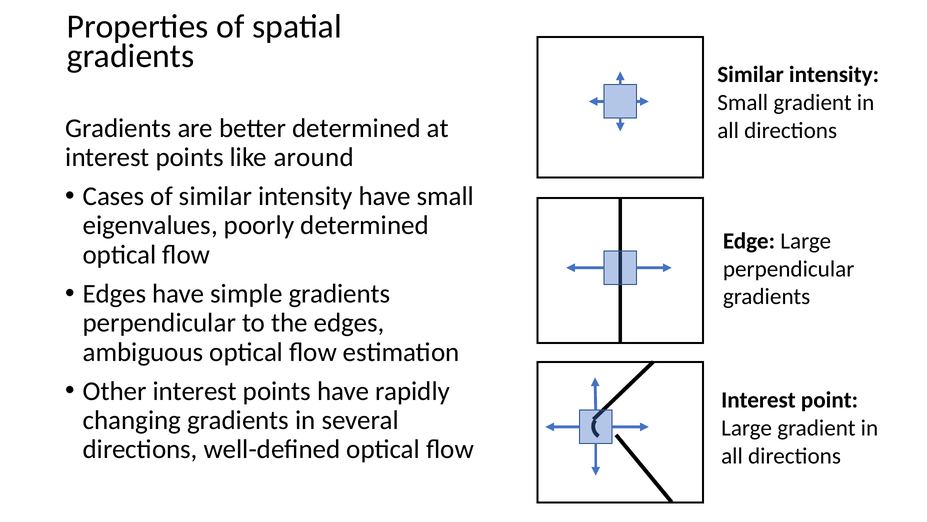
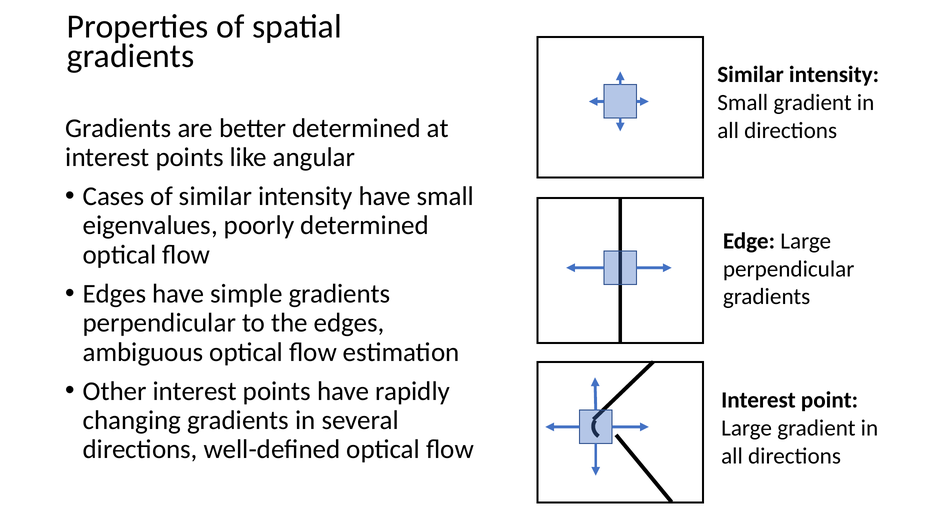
around: around -> angular
